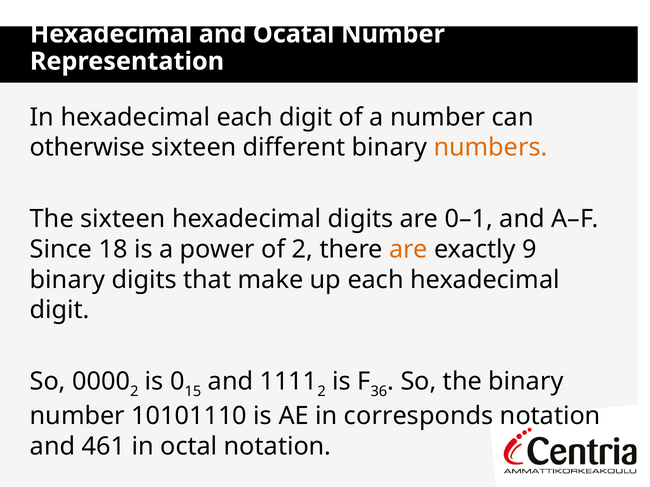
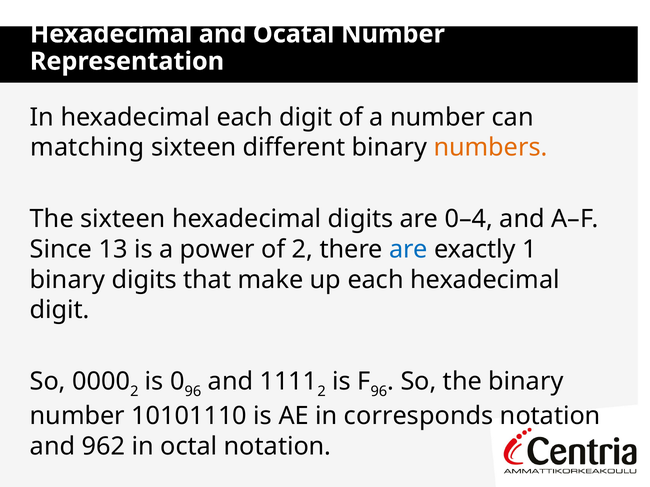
otherwise: otherwise -> matching
0–1: 0–1 -> 0–4
18: 18 -> 13
are at (408, 250) colour: orange -> blue
9: 9 -> 1
15 at (193, 392): 15 -> 96
36 at (379, 392): 36 -> 96
461: 461 -> 962
